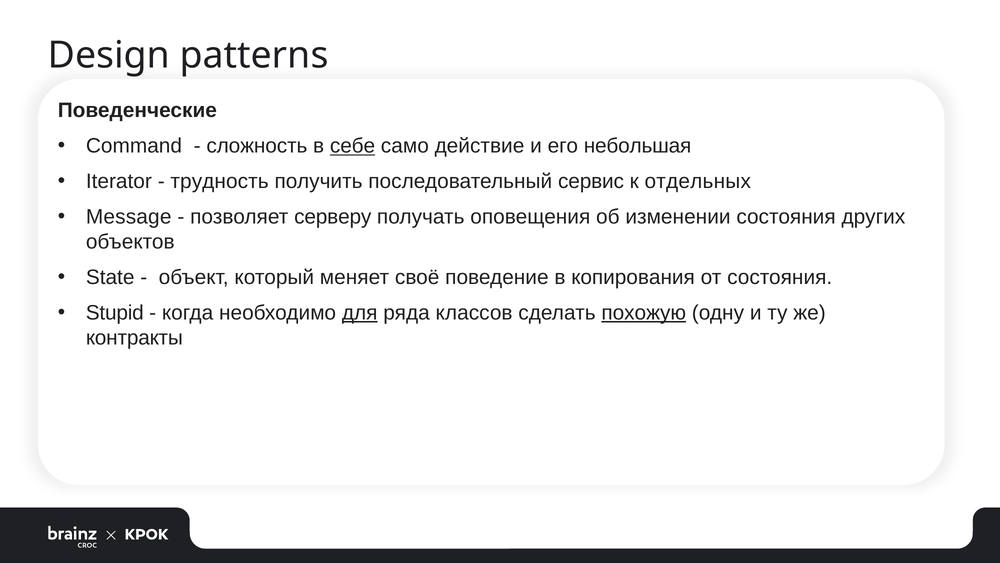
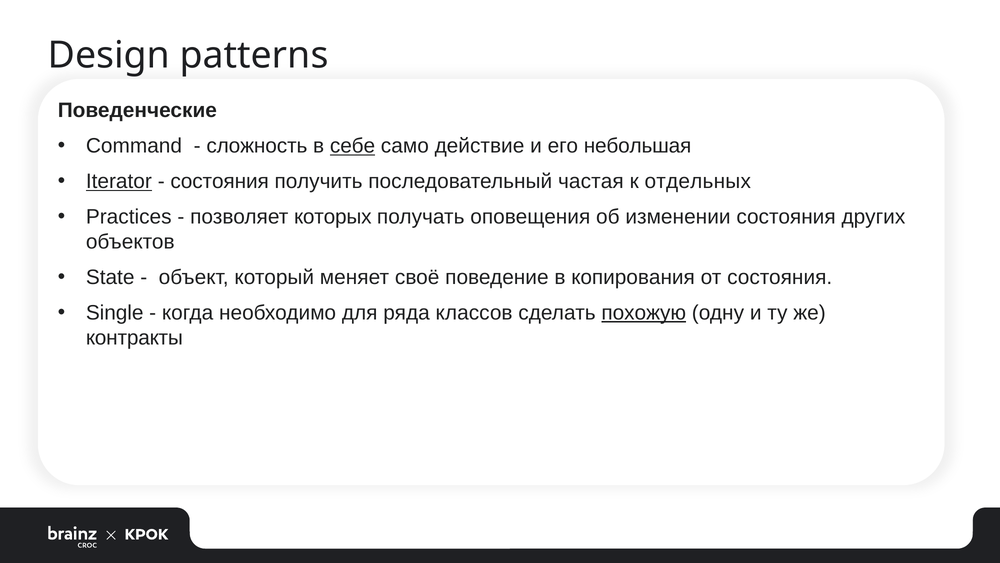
Iterator underline: none -> present
трудность at (220, 181): трудность -> состояния
сервис: сервис -> частая
Message: Message -> Practices
серверу: серверу -> которых
Stupid: Stupid -> Single
для underline: present -> none
